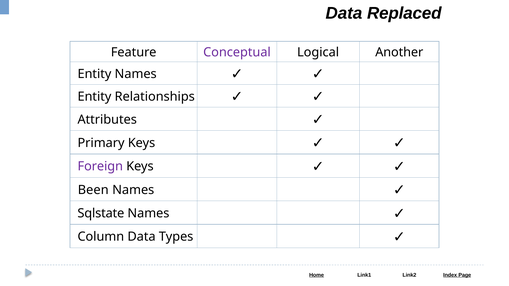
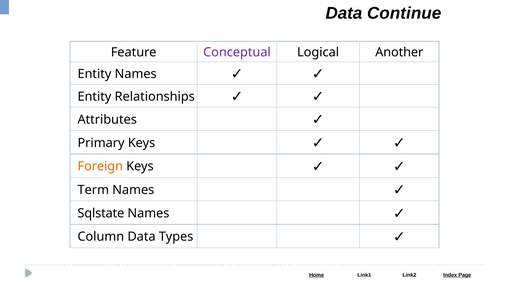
Replaced: Replaced -> Continue
Foreign colour: purple -> orange
Been: Been -> Term
